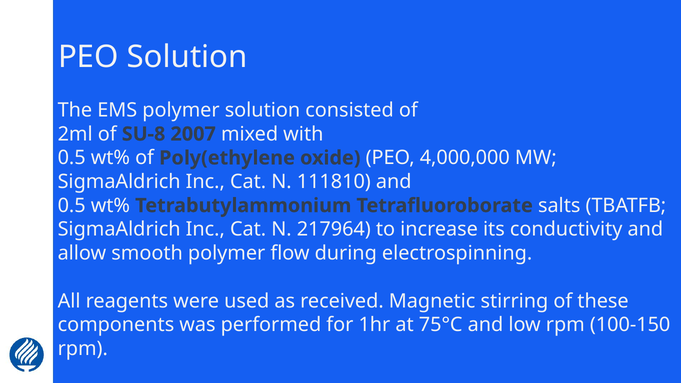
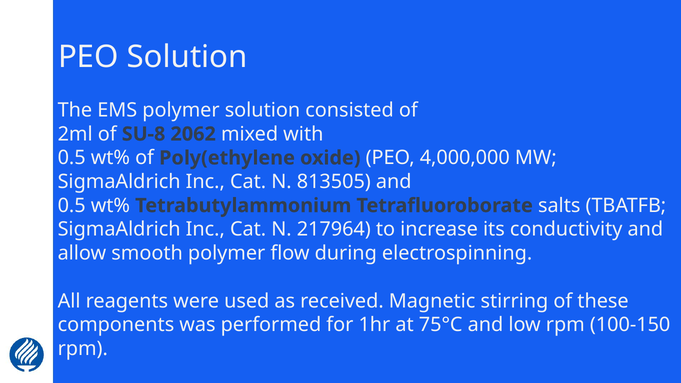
2007: 2007 -> 2062
111810: 111810 -> 813505
